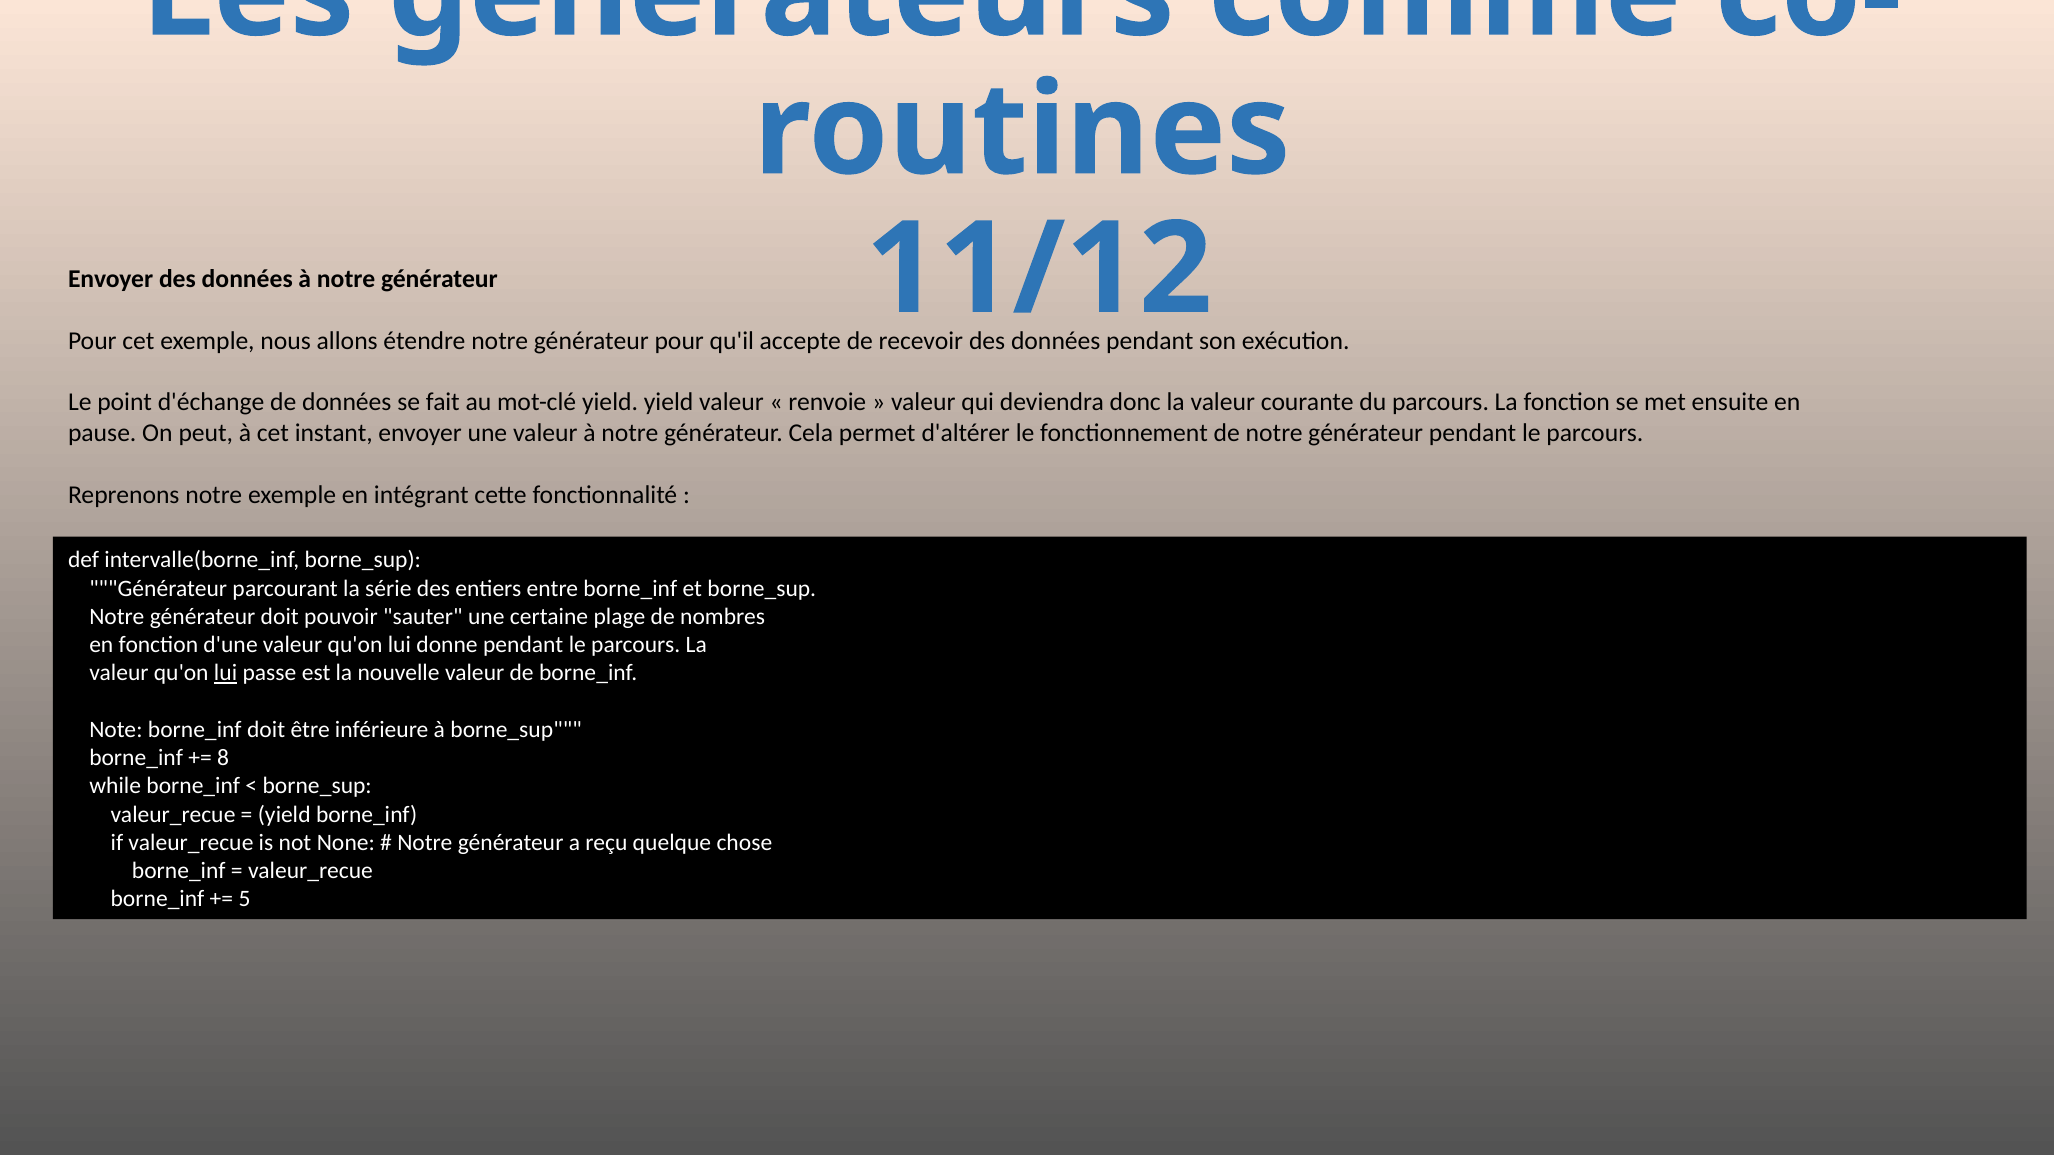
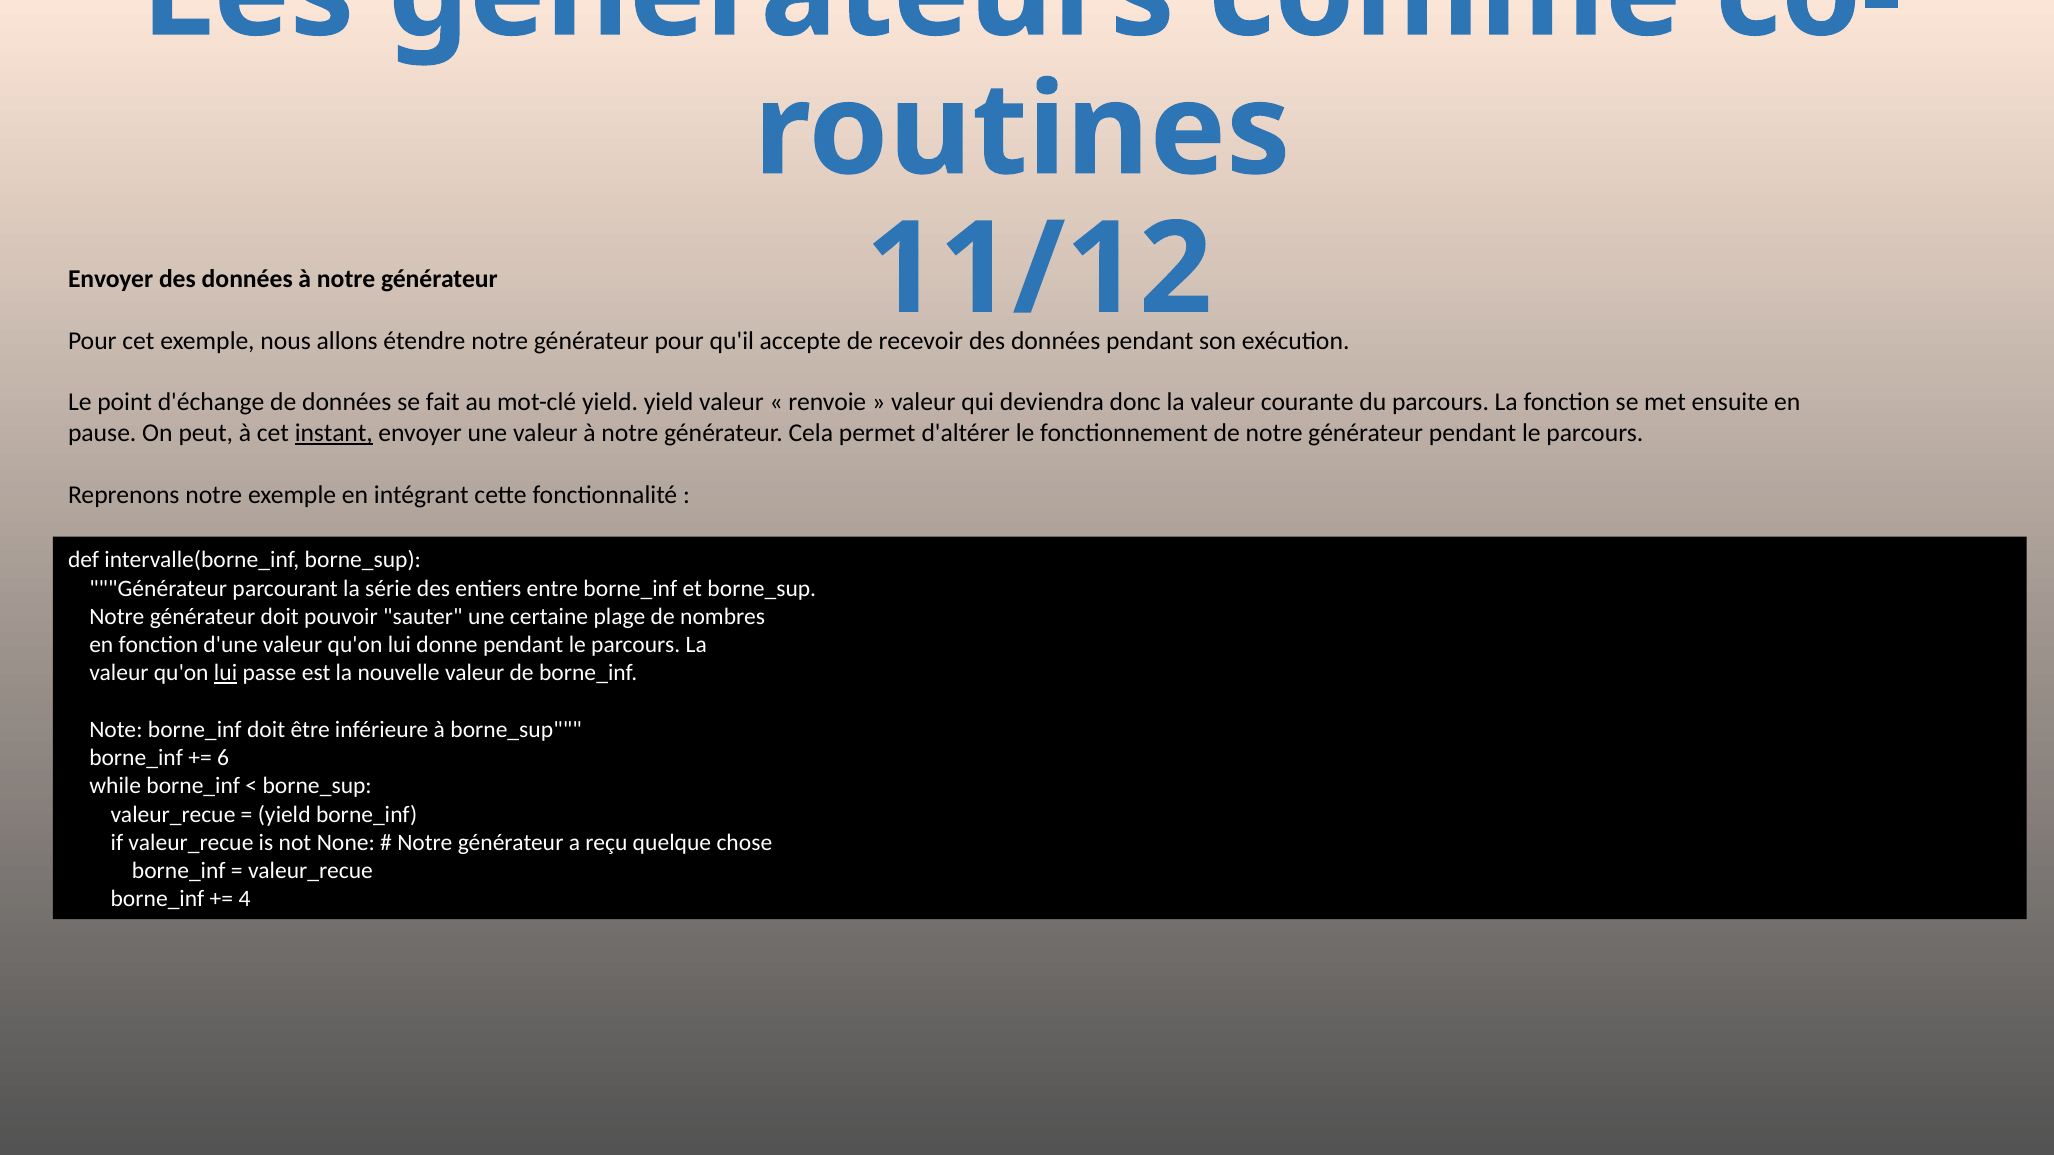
instant underline: none -> present
8: 8 -> 6
5: 5 -> 4
